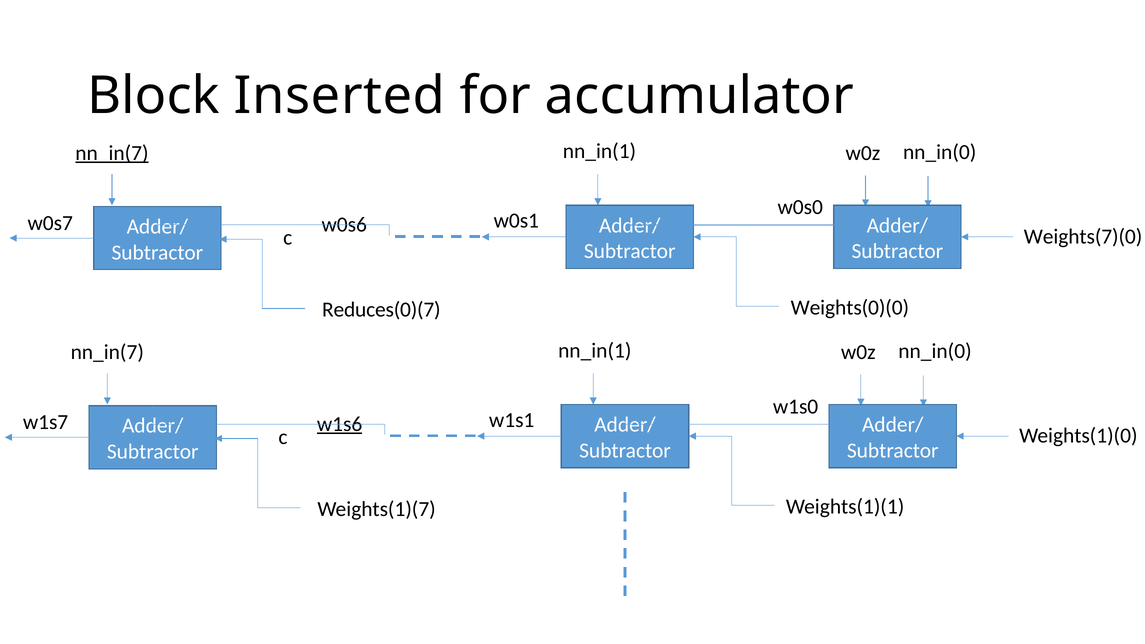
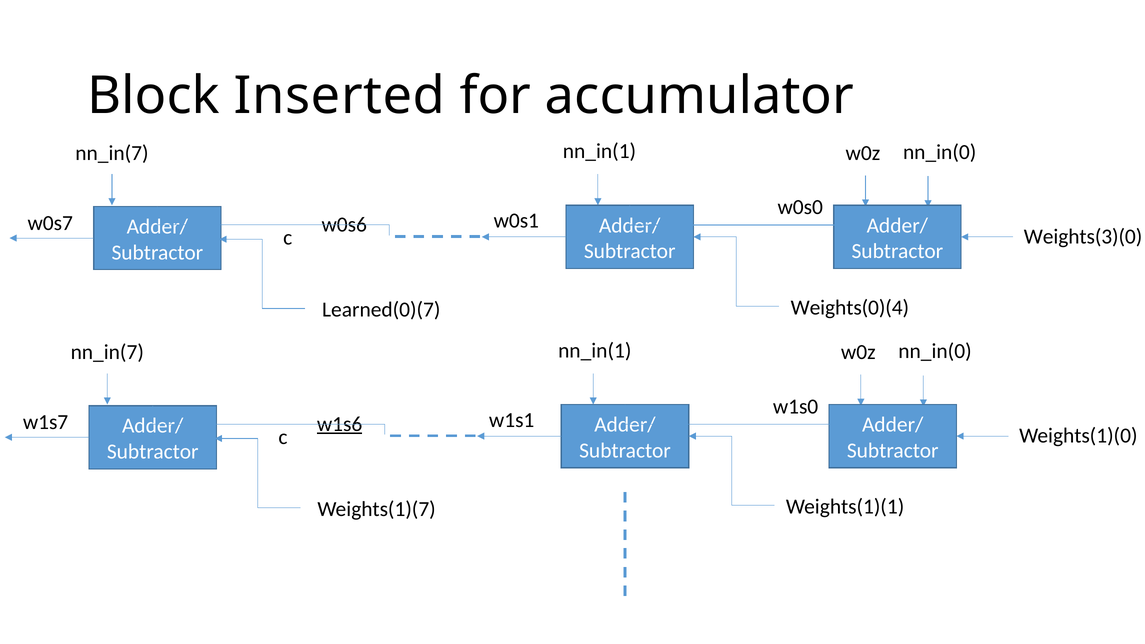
nn_in(7 at (112, 153) underline: present -> none
Weights(7)(0: Weights(7)(0 -> Weights(3)(0
Weights(0)(0: Weights(0)(0 -> Weights(0)(4
Reduces(0)(7: Reduces(0)(7 -> Learned(0)(7
